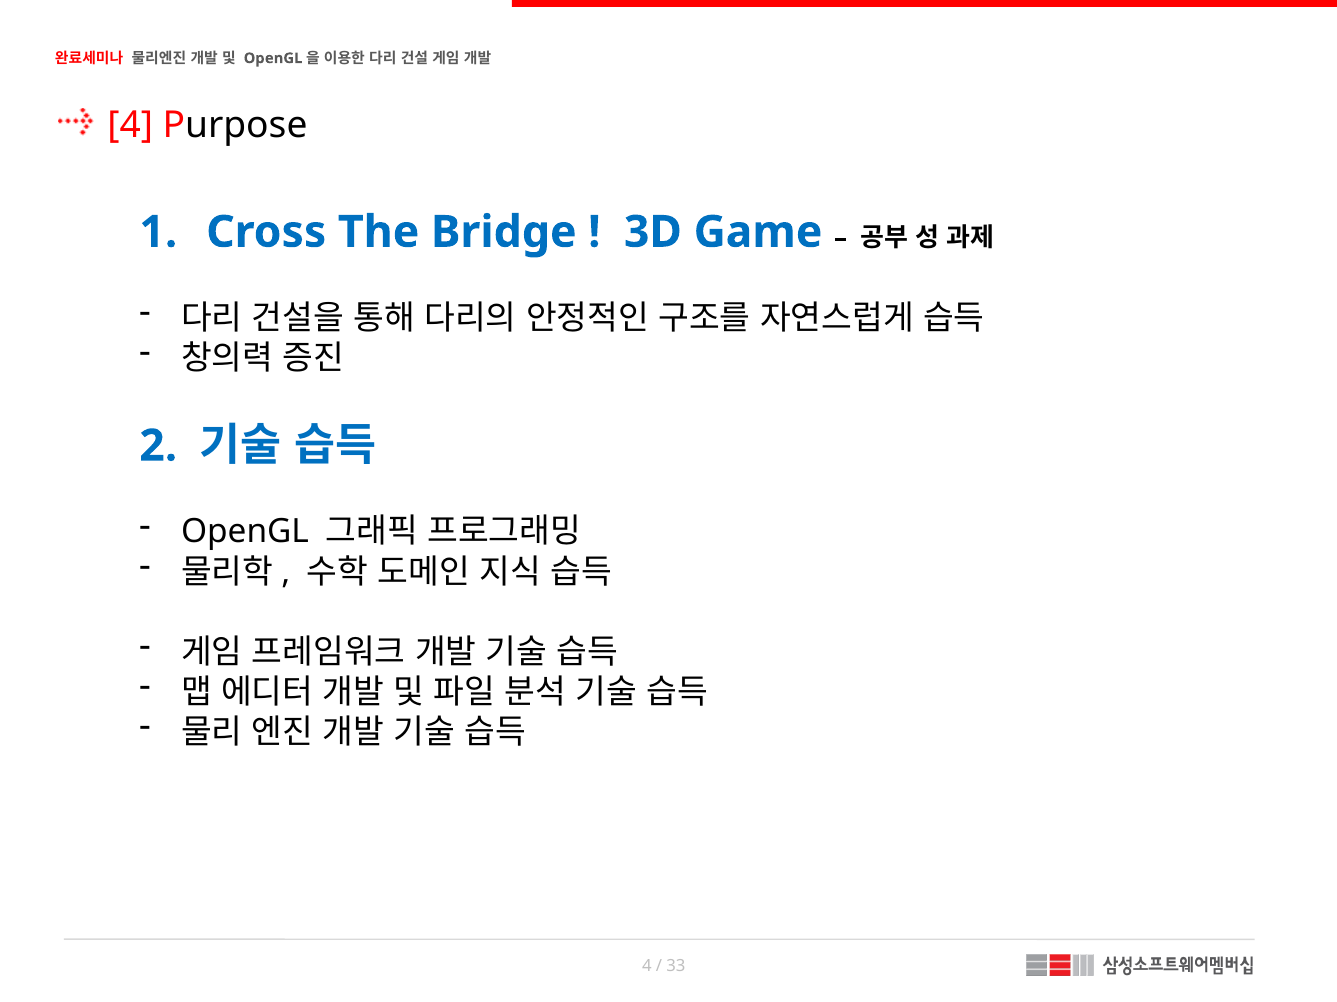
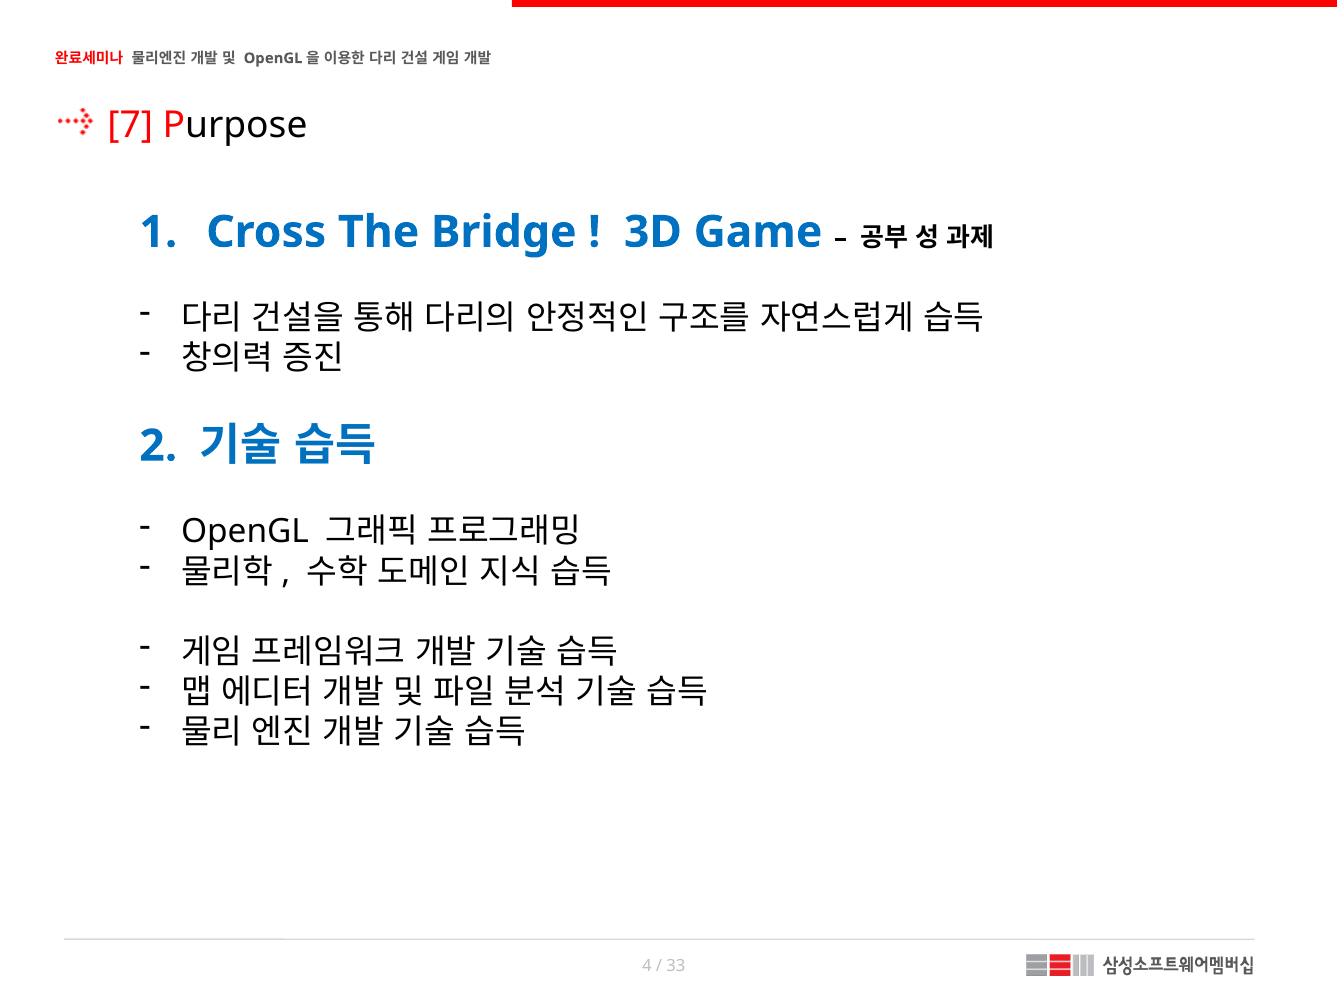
4 at (130, 126): 4 -> 7
